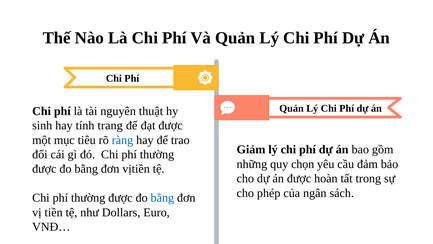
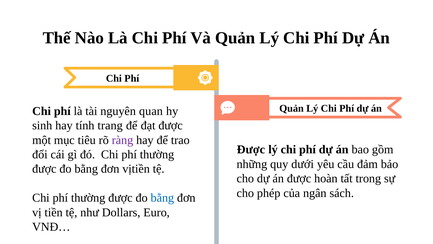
thuật: thuật -> quan
ràng colour: blue -> purple
Giảm at (251, 149): Giảm -> Được
chọn: chọn -> dưới
